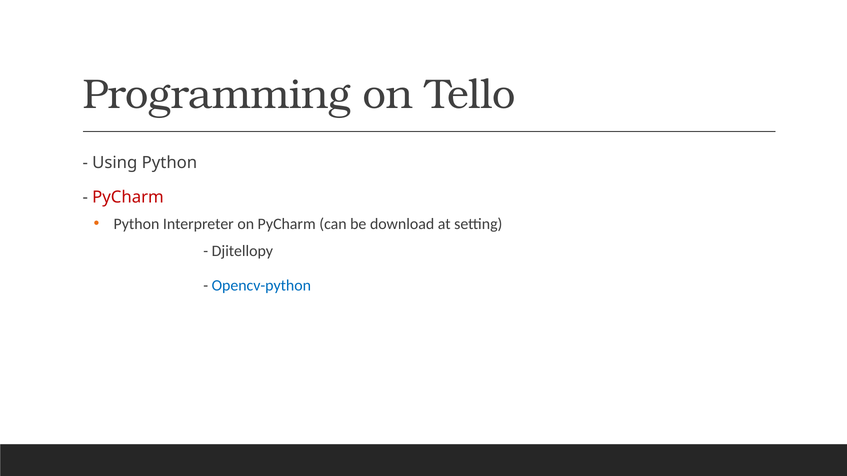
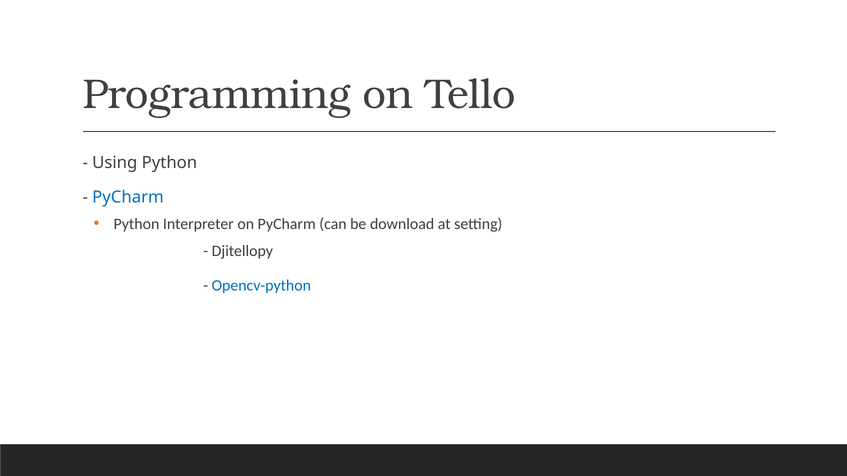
PyCharm at (128, 197) colour: red -> blue
